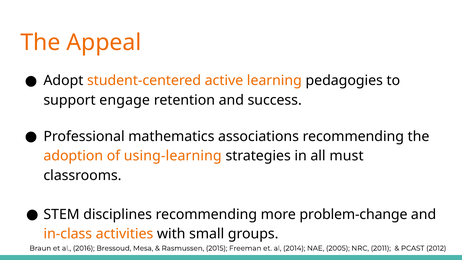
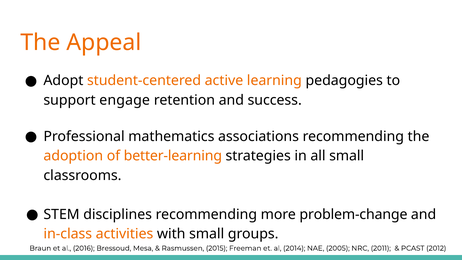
using-learning: using-learning -> better-learning
all must: must -> small
